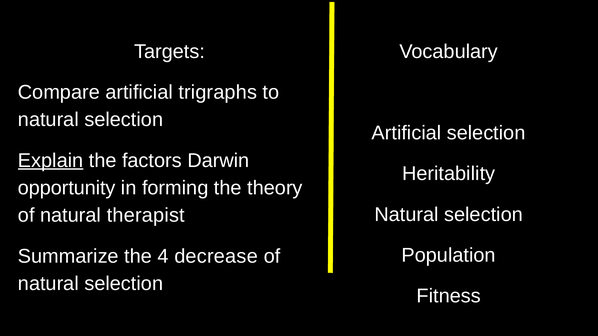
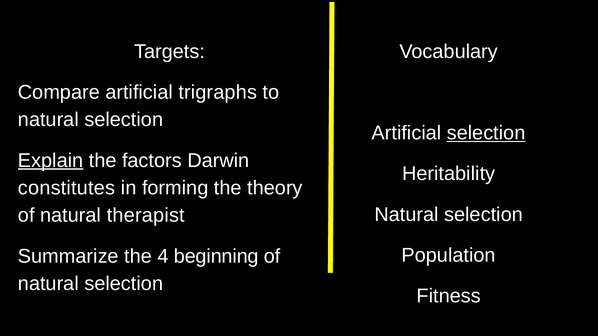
selection at (486, 133) underline: none -> present
opportunity: opportunity -> constitutes
decrease: decrease -> beginning
